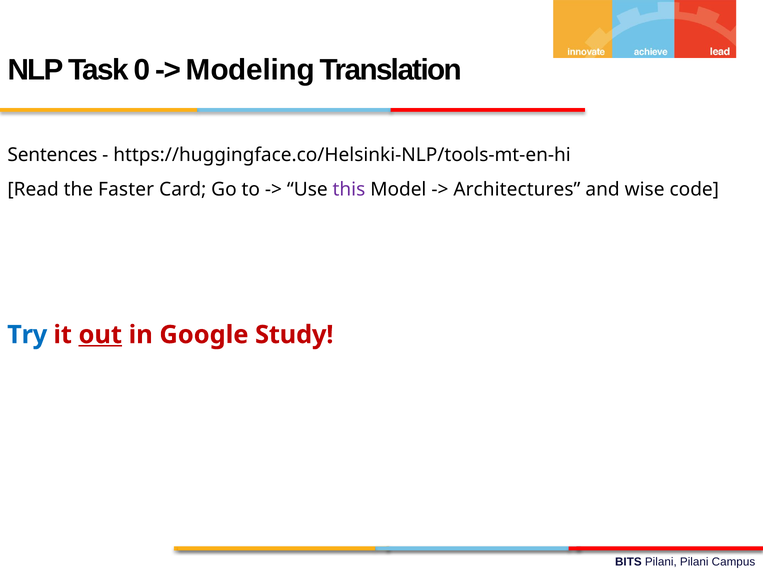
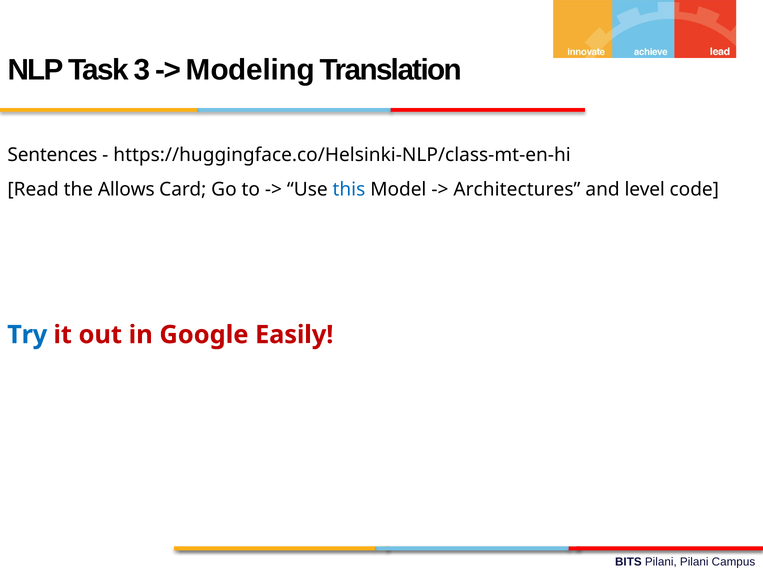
0: 0 -> 3
https://huggingface.co/Helsinki-NLP/tools-mt-en-hi: https://huggingface.co/Helsinki-NLP/tools-mt-en-hi -> https://huggingface.co/Helsinki-NLP/class-mt-en-hi
Faster: Faster -> Allows
this colour: purple -> blue
wise: wise -> level
out underline: present -> none
Study: Study -> Easily
